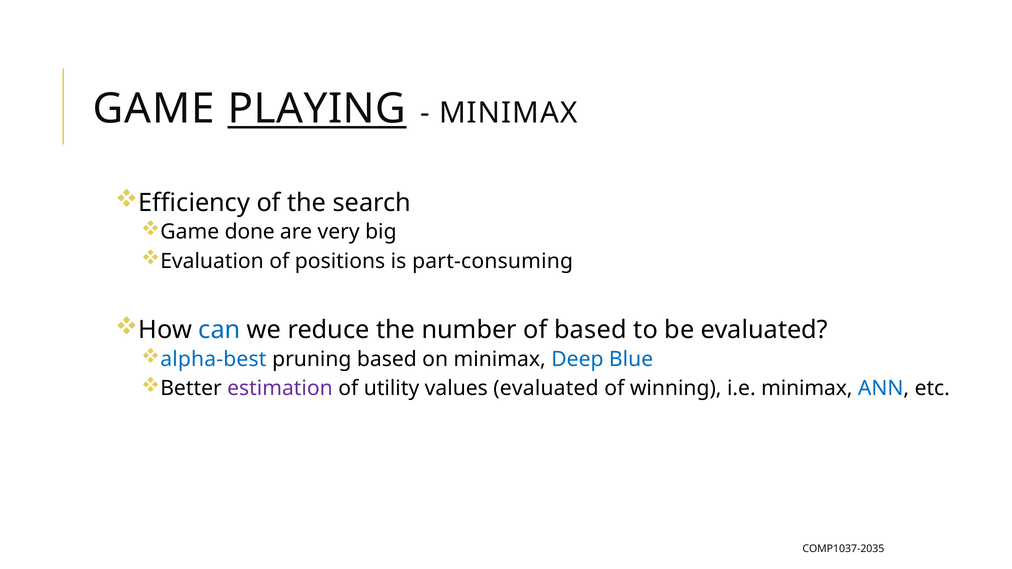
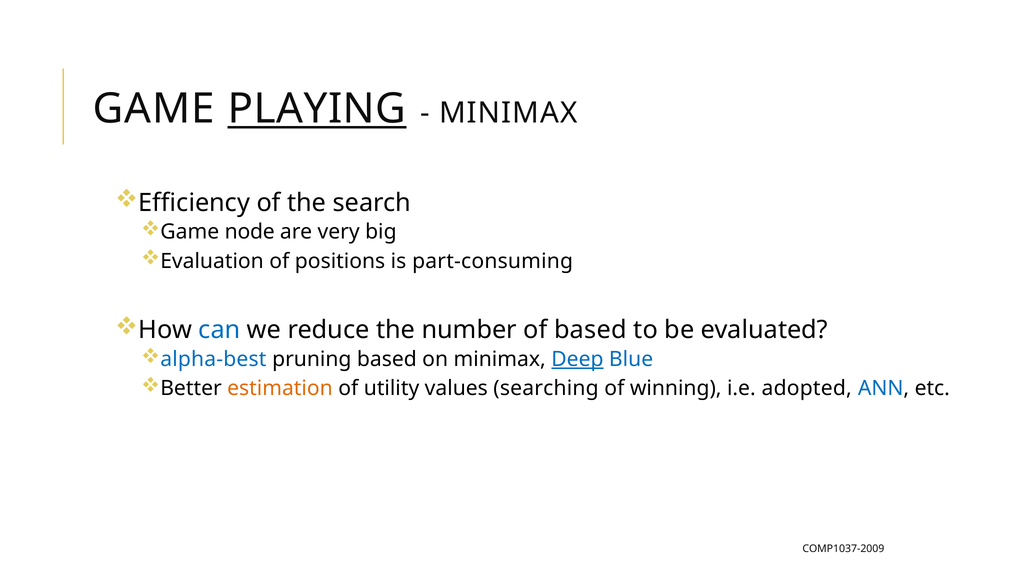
done: done -> node
Deep underline: none -> present
estimation colour: purple -> orange
values evaluated: evaluated -> searching
i.e minimax: minimax -> adopted
COMP1037-2035: COMP1037-2035 -> COMP1037-2009
